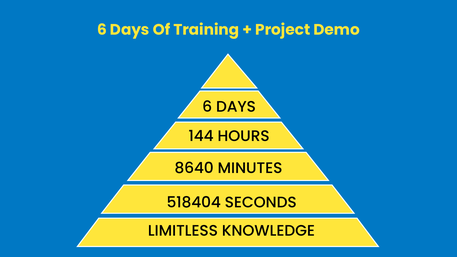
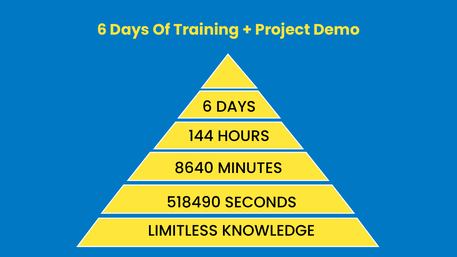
518404: 518404 -> 518490
